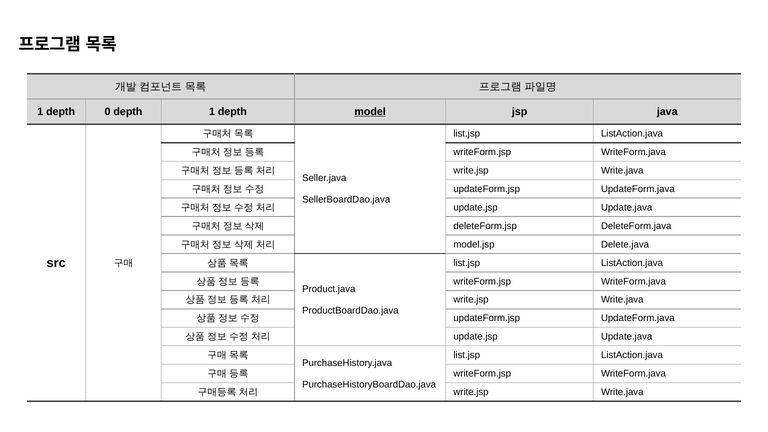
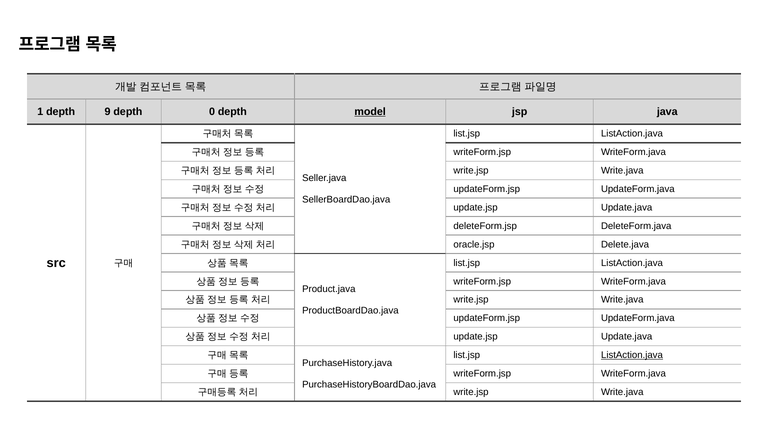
0: 0 -> 9
depth 1: 1 -> 0
model.jsp: model.jsp -> oracle.jsp
ListAction.java at (632, 355) underline: none -> present
